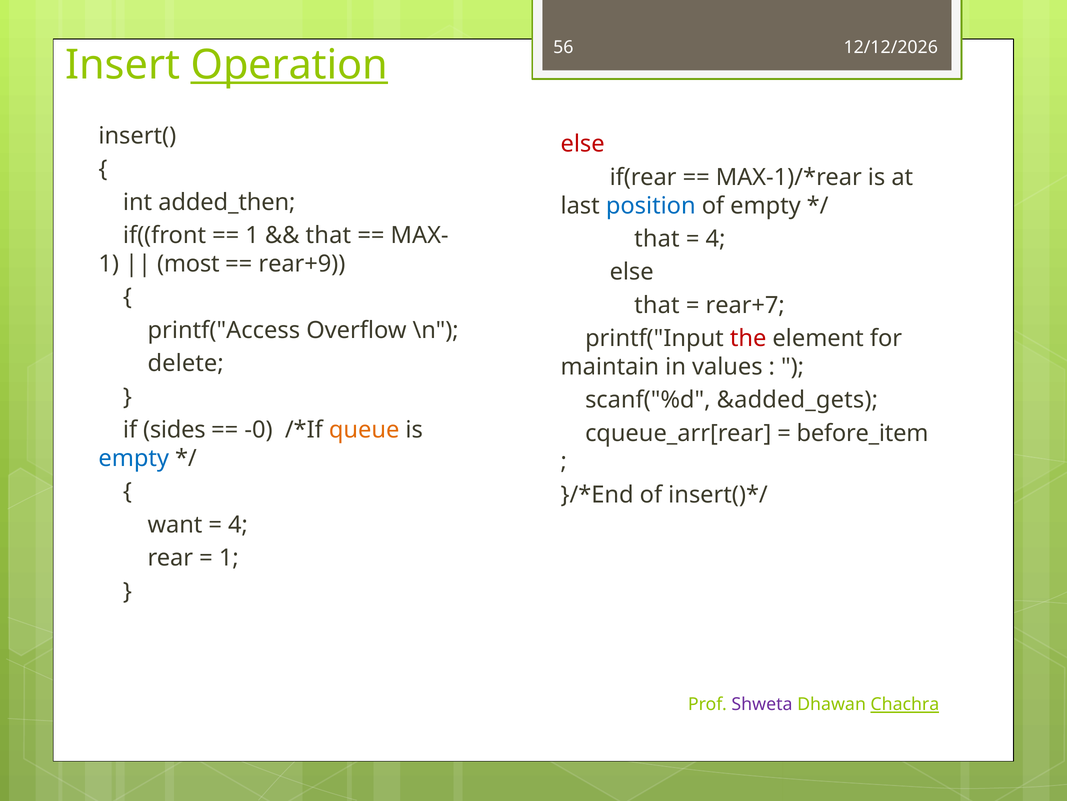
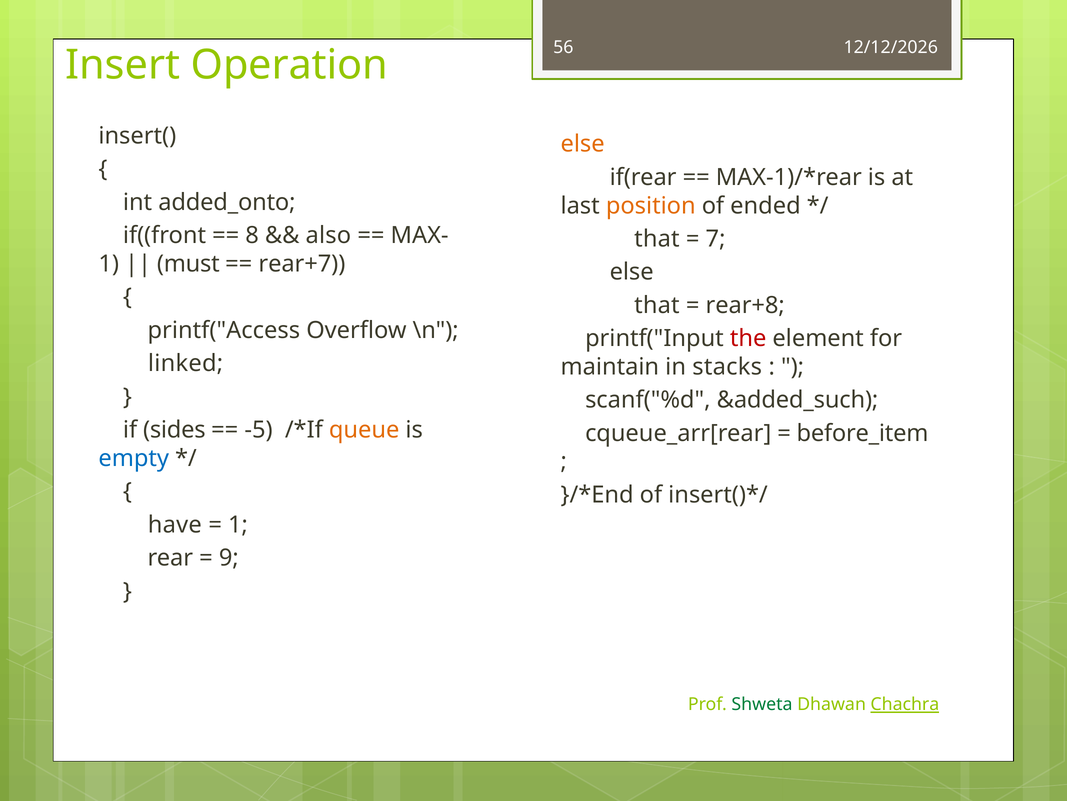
Operation underline: present -> none
else at (583, 144) colour: red -> orange
added_then: added_then -> added_onto
position colour: blue -> orange
of empty: empty -> ended
1 at (252, 235): 1 -> 8
that at (328, 235): that -> also
4 at (716, 239): 4 -> 7
most: most -> must
rear+9: rear+9 -> rear+7
rear+7: rear+7 -> rear+8
delete: delete -> linked
values: values -> stacks
&added_gets: &added_gets -> &added_such
-0: -0 -> -5
want: want -> have
4 at (238, 524): 4 -> 1
1 at (229, 558): 1 -> 9
Shweta colour: purple -> green
